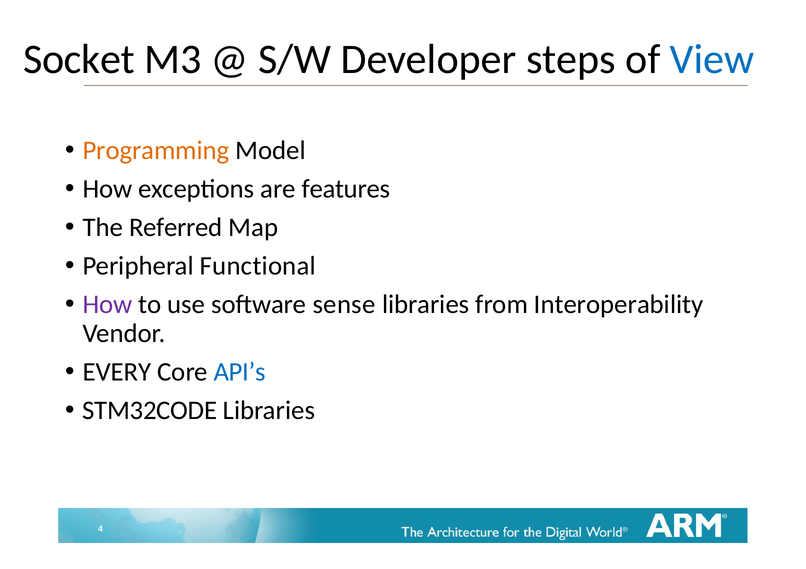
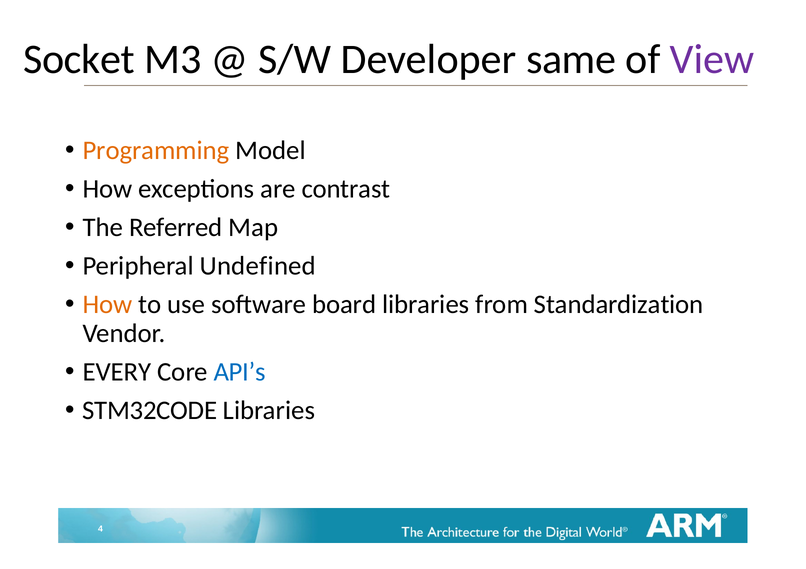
steps: steps -> same
View colour: blue -> purple
features: features -> contrast
Functional: Functional -> Undefined
How at (108, 305) colour: purple -> orange
sense: sense -> board
Interoperability: Interoperability -> Standardization
